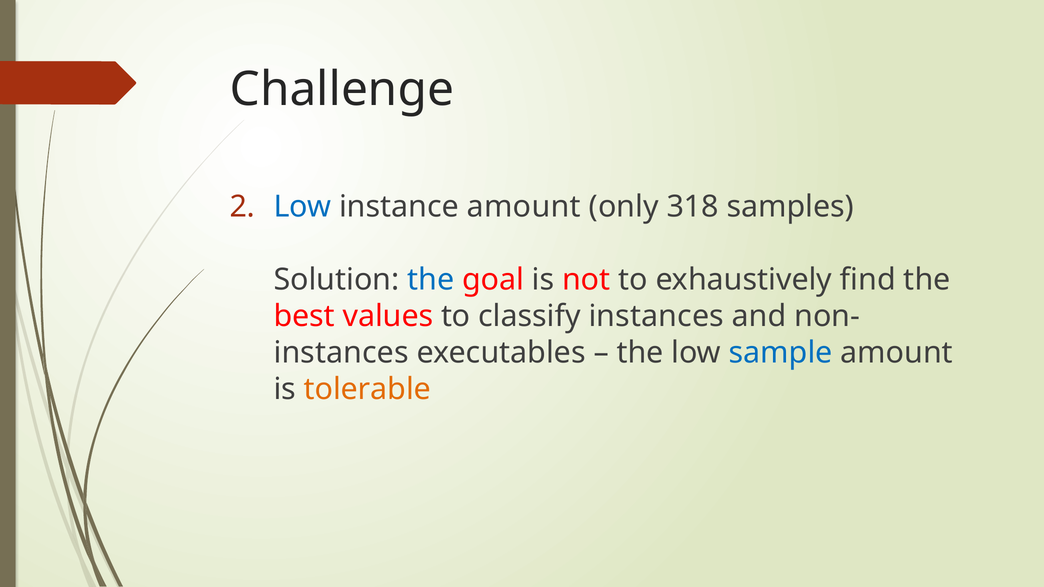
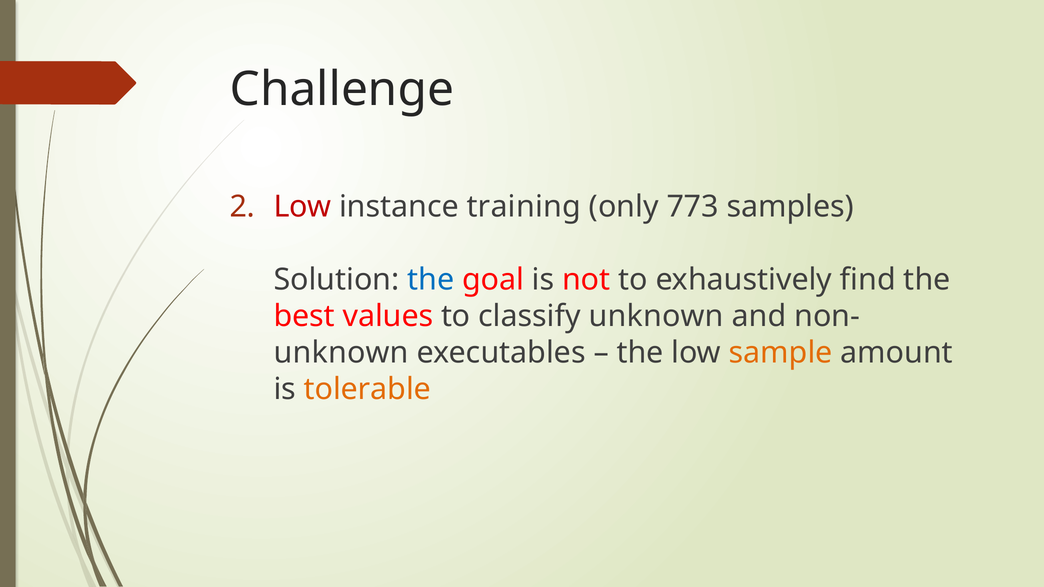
Low at (303, 207) colour: blue -> red
instance amount: amount -> training
318: 318 -> 773
classify instances: instances -> unknown
instances at (341, 353): instances -> unknown
sample colour: blue -> orange
